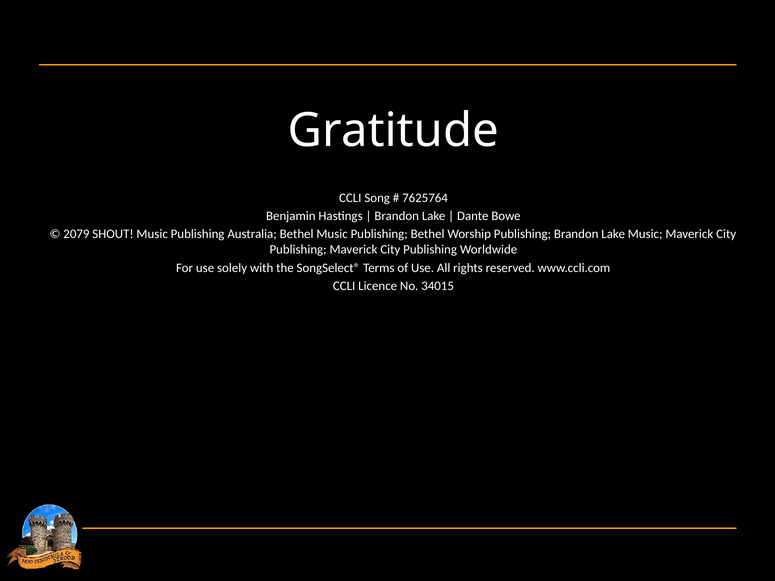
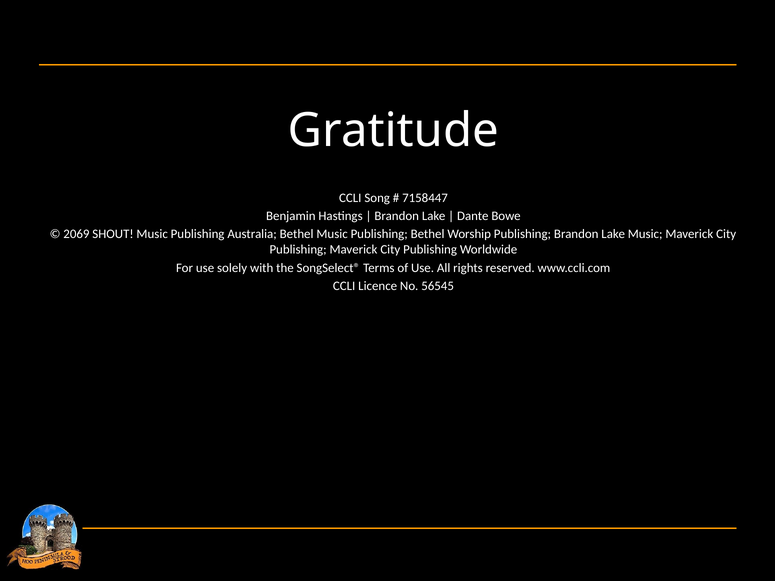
7625764: 7625764 -> 7158447
2079: 2079 -> 2069
34015: 34015 -> 56545
